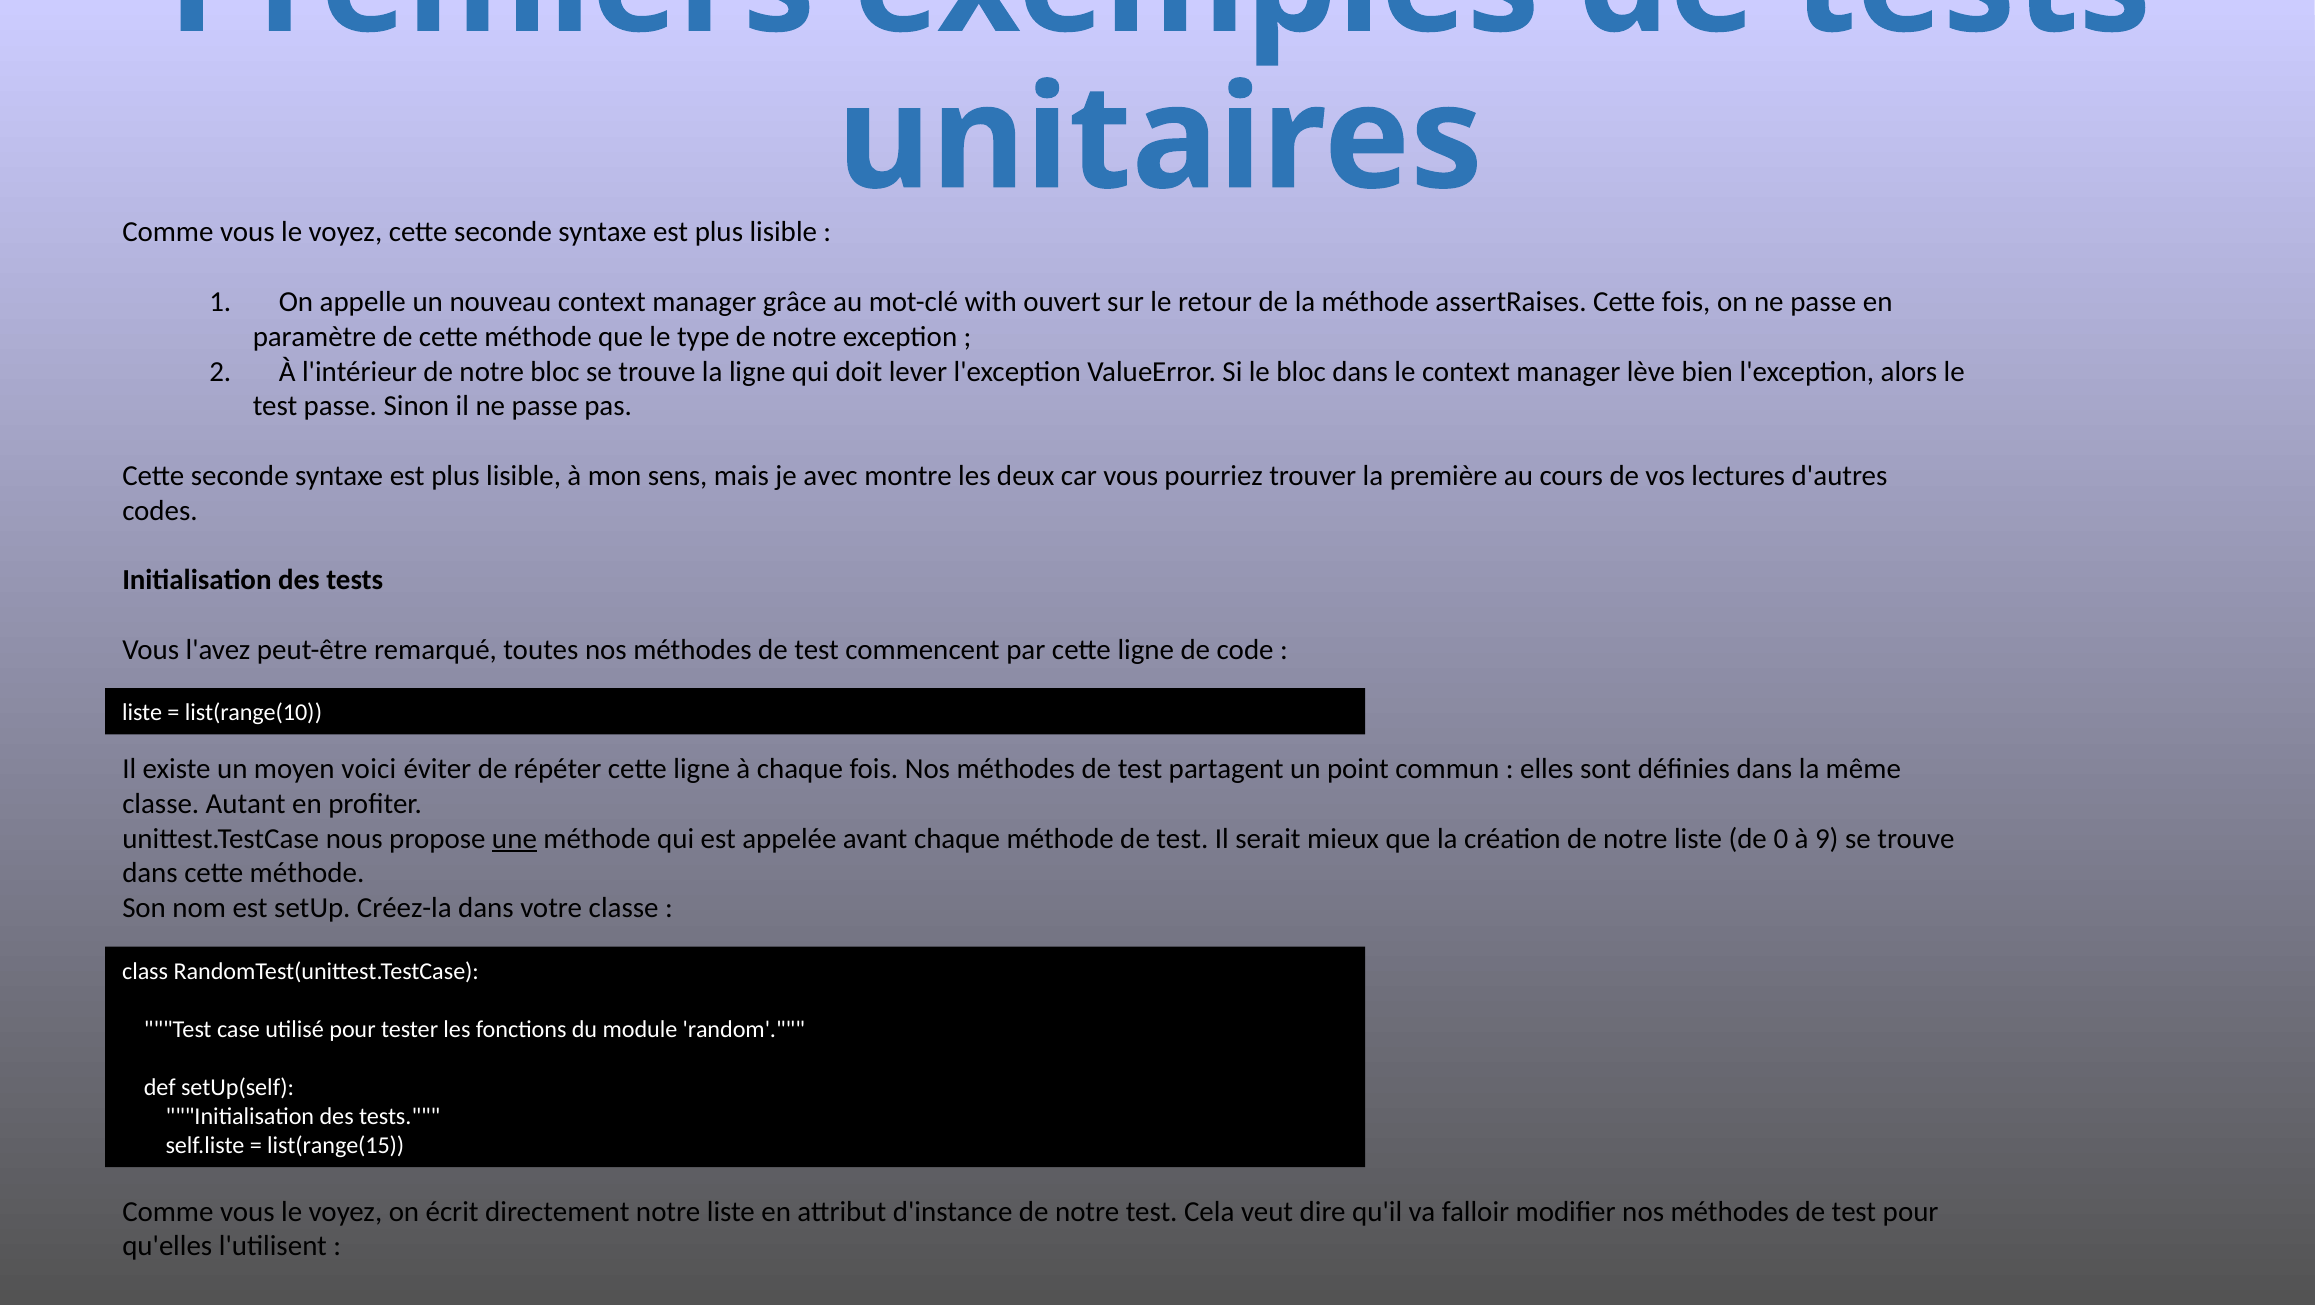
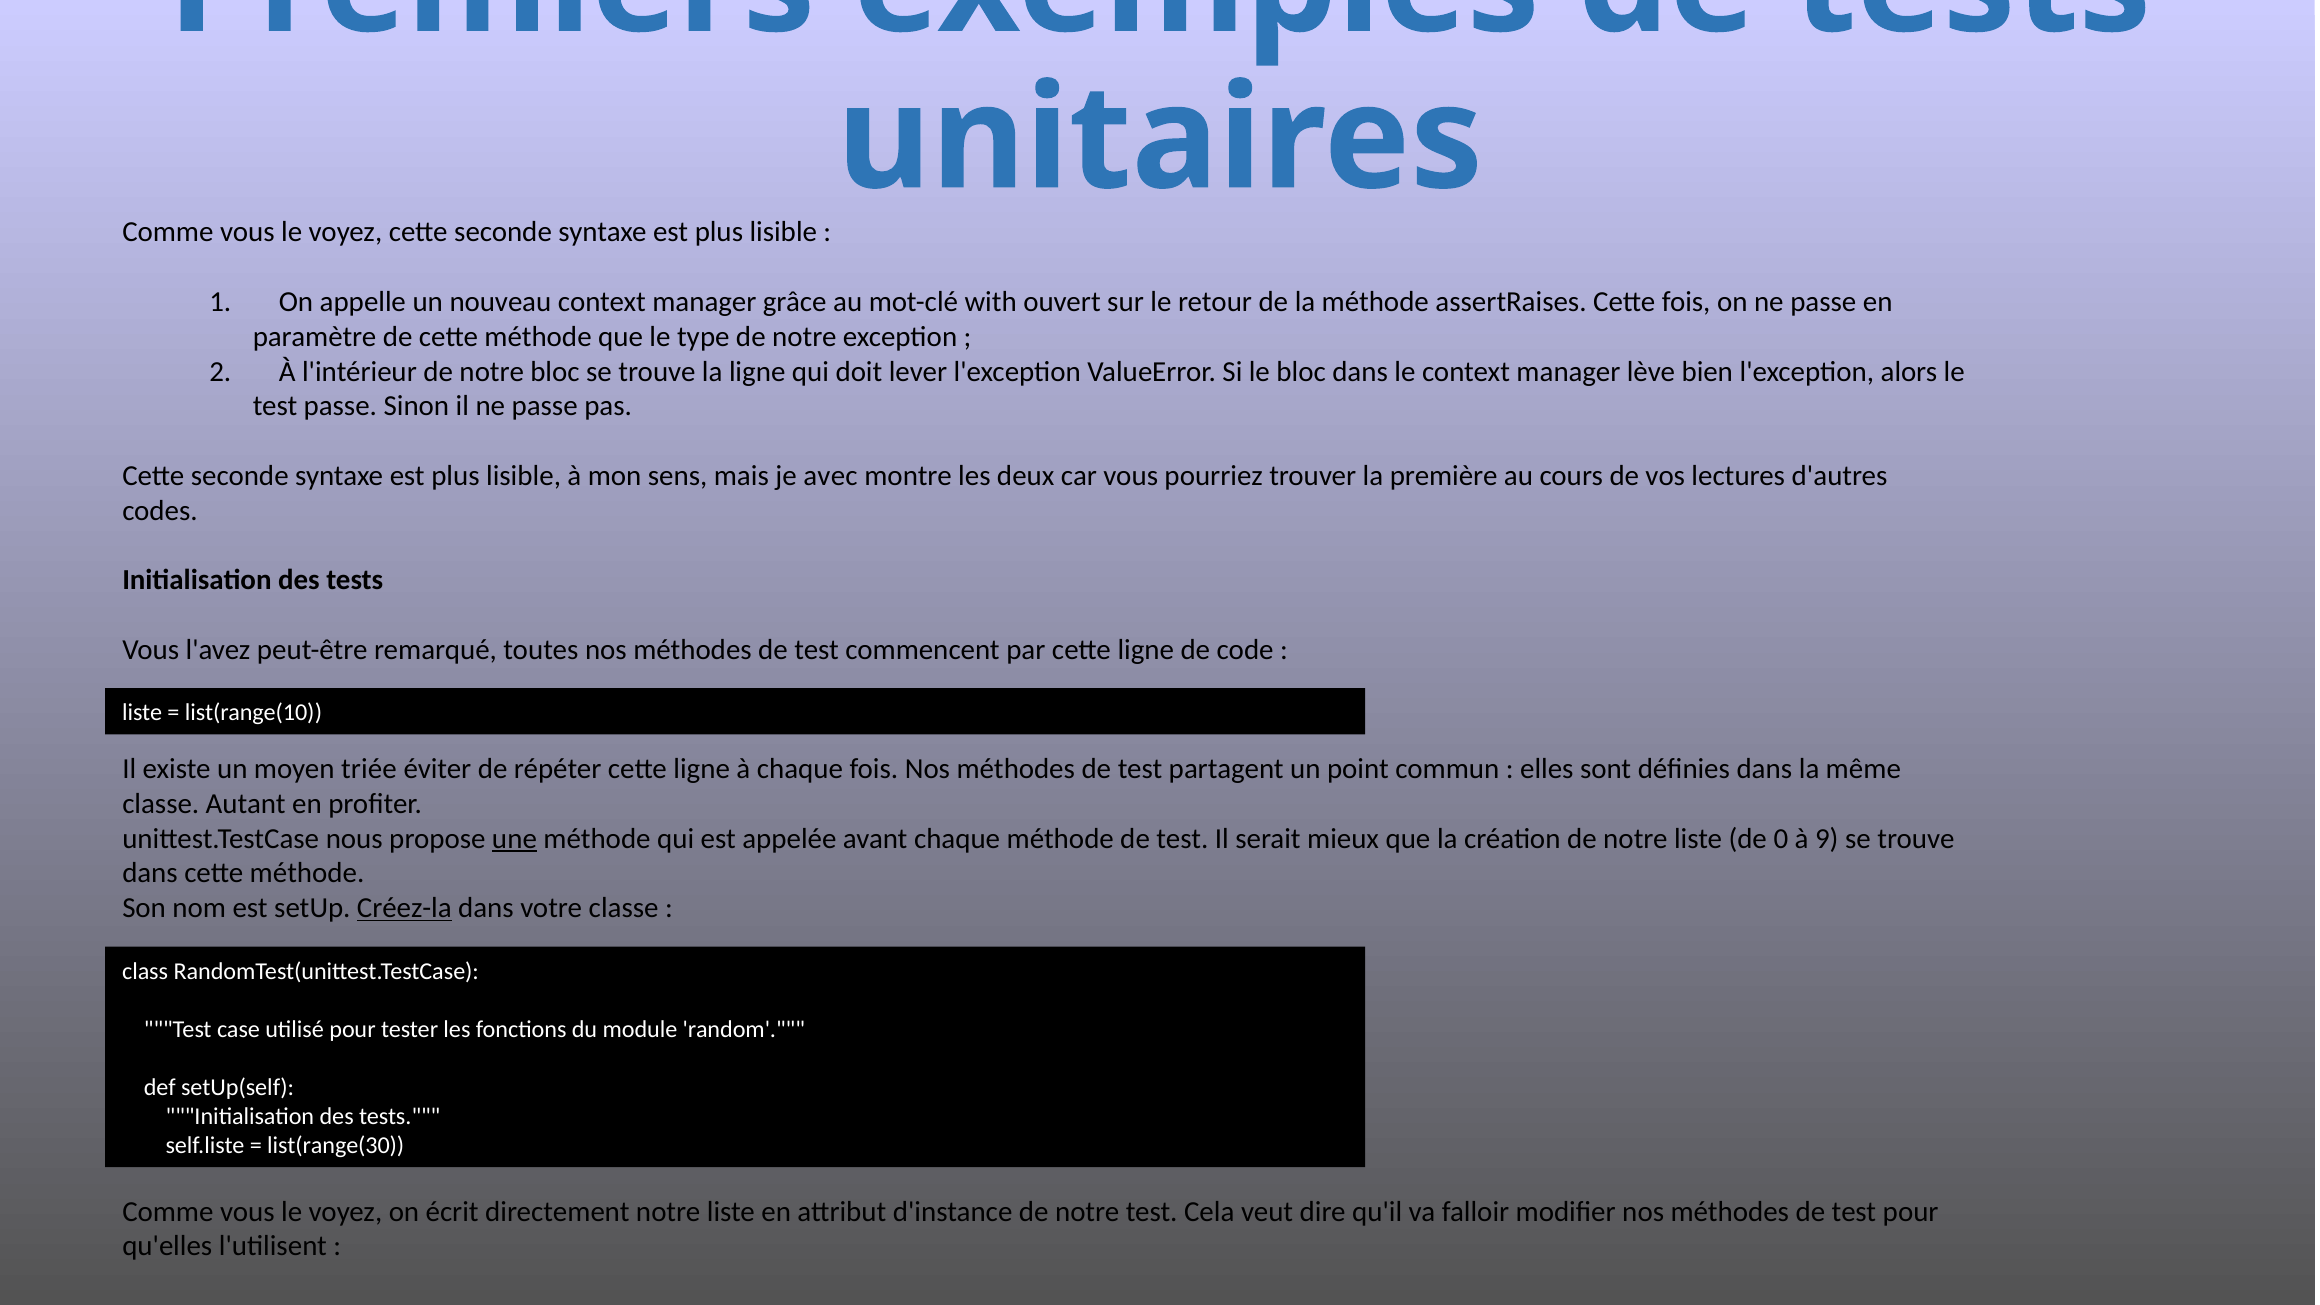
voici: voici -> triée
Créez-la underline: none -> present
list(range(15: list(range(15 -> list(range(30
